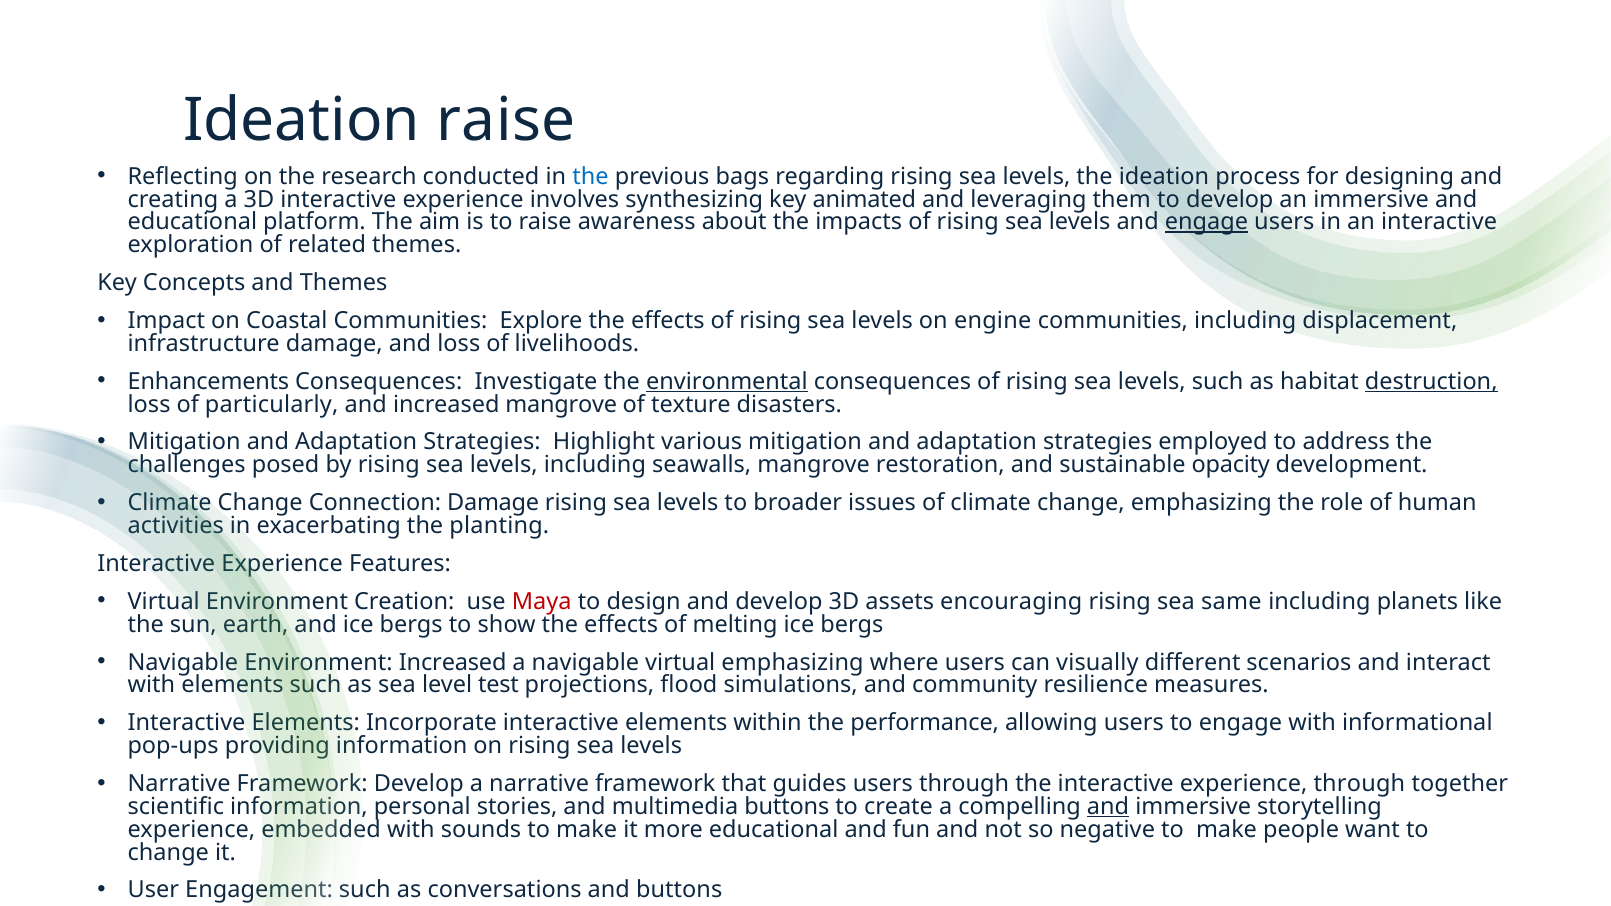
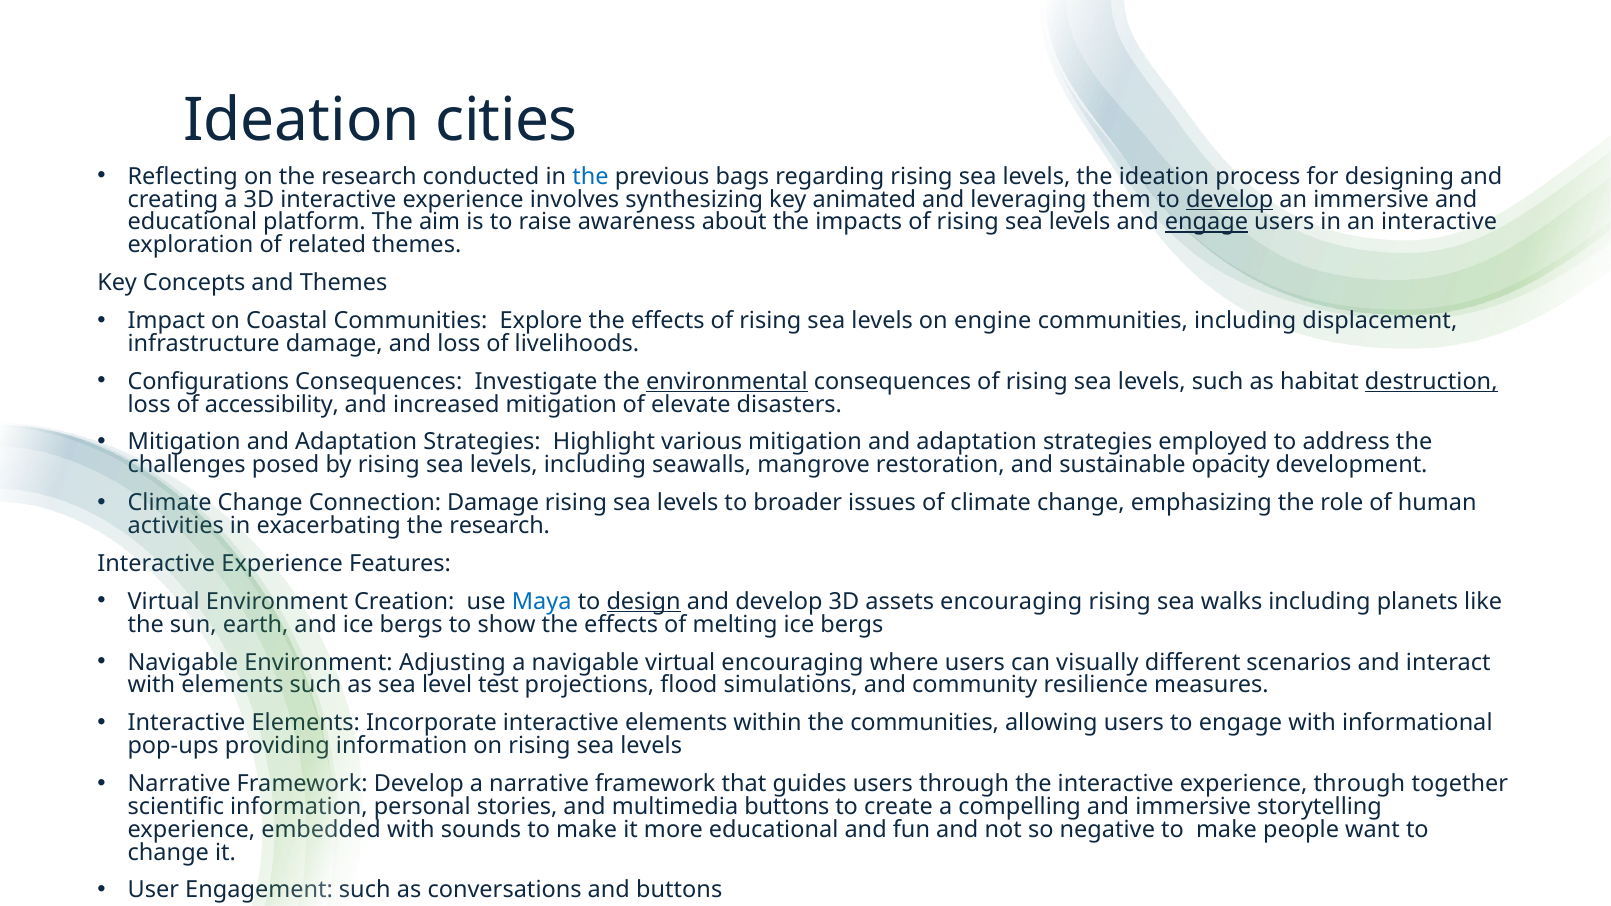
Ideation raise: raise -> cities
develop at (1230, 199) underline: none -> present
Enhancements: Enhancements -> Configurations
particularly: particularly -> accessibility
increased mangrove: mangrove -> mitigation
texture: texture -> elevate
planting at (499, 526): planting -> research
Maya colour: red -> blue
design underline: none -> present
same: same -> walks
Increased at (453, 662): Increased -> Adjusting
virtual emphasizing: emphasizing -> encouraging
the performance: performance -> communities
and at (1108, 807) underline: present -> none
